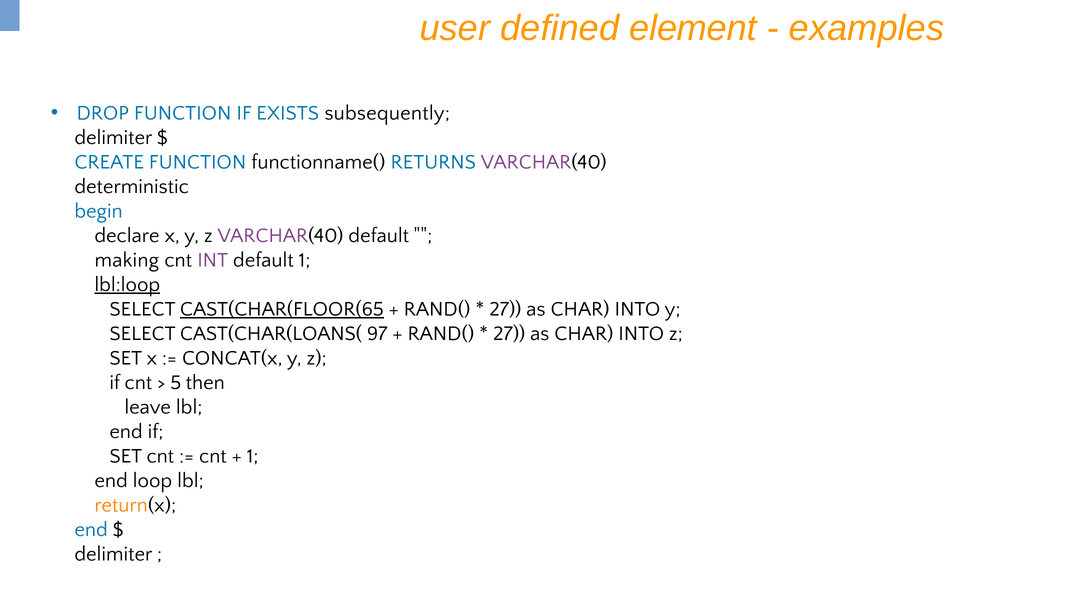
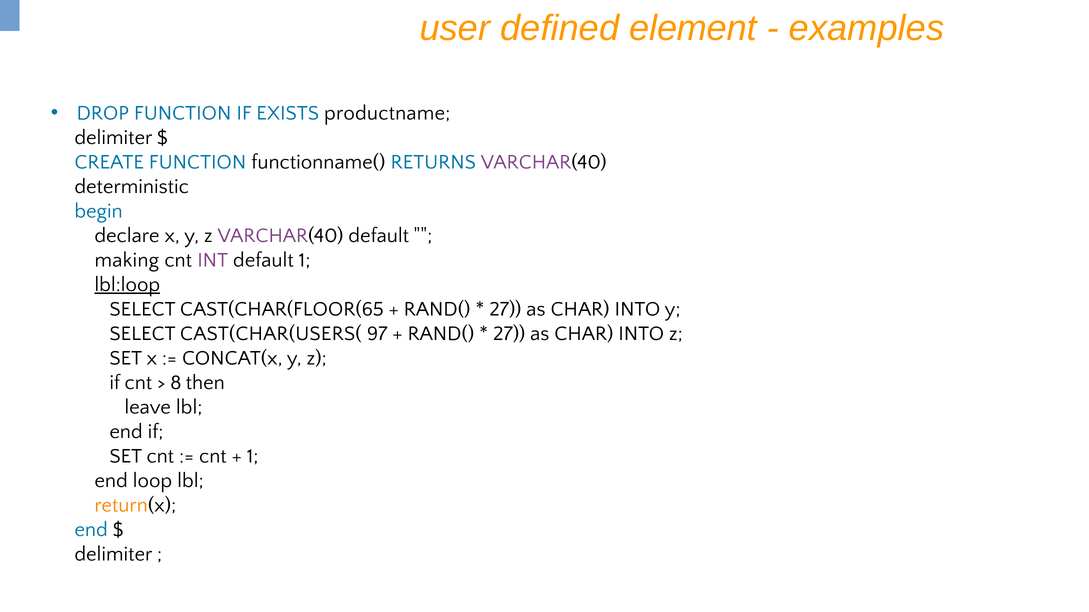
subsequently: subsequently -> productname
CAST(CHAR(FLOOR(65 underline: present -> none
CAST(CHAR(LOANS(: CAST(CHAR(LOANS( -> CAST(CHAR(USERS(
5: 5 -> 8
